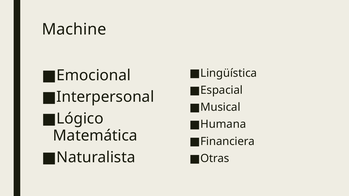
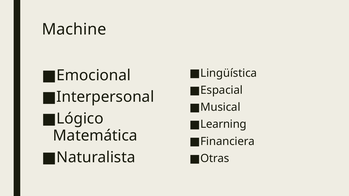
Humana: Humana -> Learning
